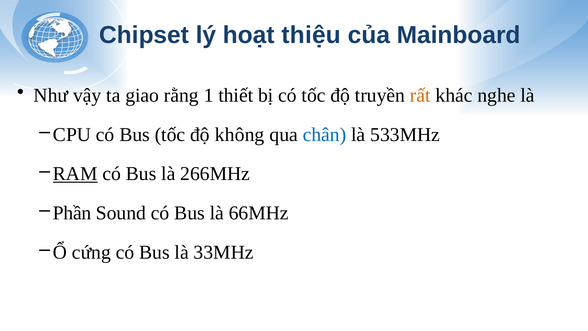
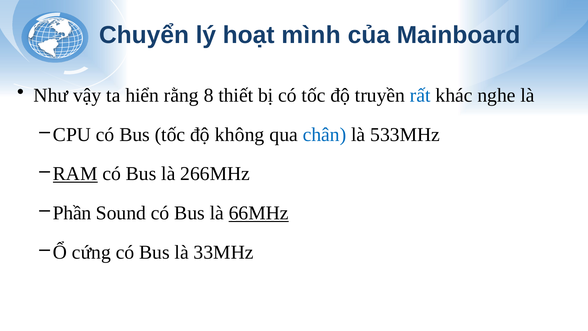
Chipset: Chipset -> Chuyển
thiệu: thiệu -> mình
giao: giao -> hiển
1: 1 -> 8
rất colour: orange -> blue
66MHz underline: none -> present
